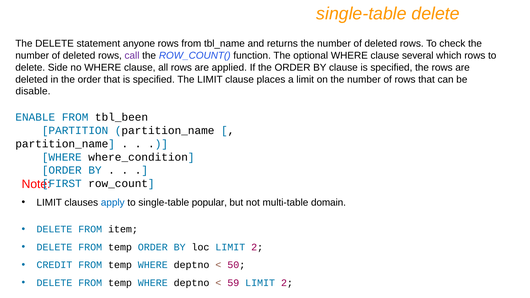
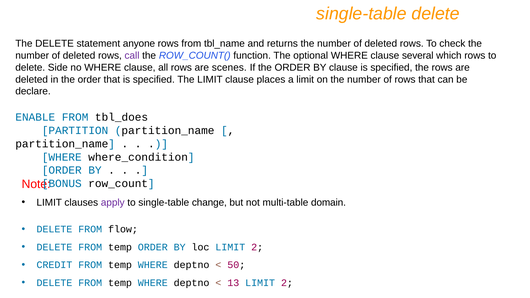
applied: applied -> scenes
disable: disable -> declare
tbl_been: tbl_been -> tbl_does
FIRST: FIRST -> BONUS
apply colour: blue -> purple
popular: popular -> change
item: item -> flow
59: 59 -> 13
